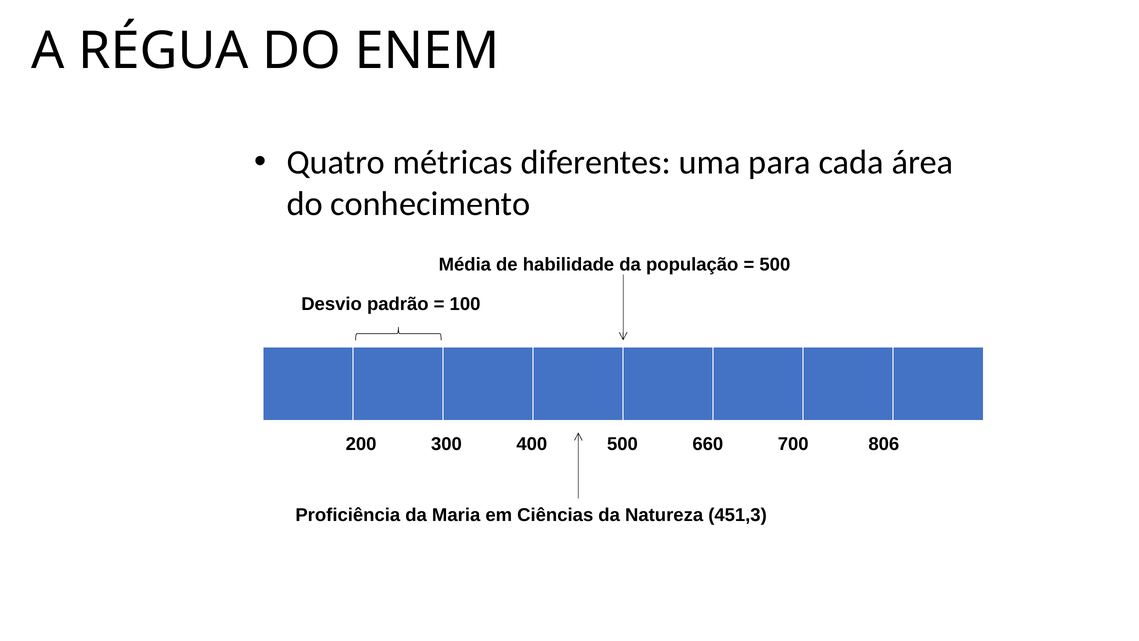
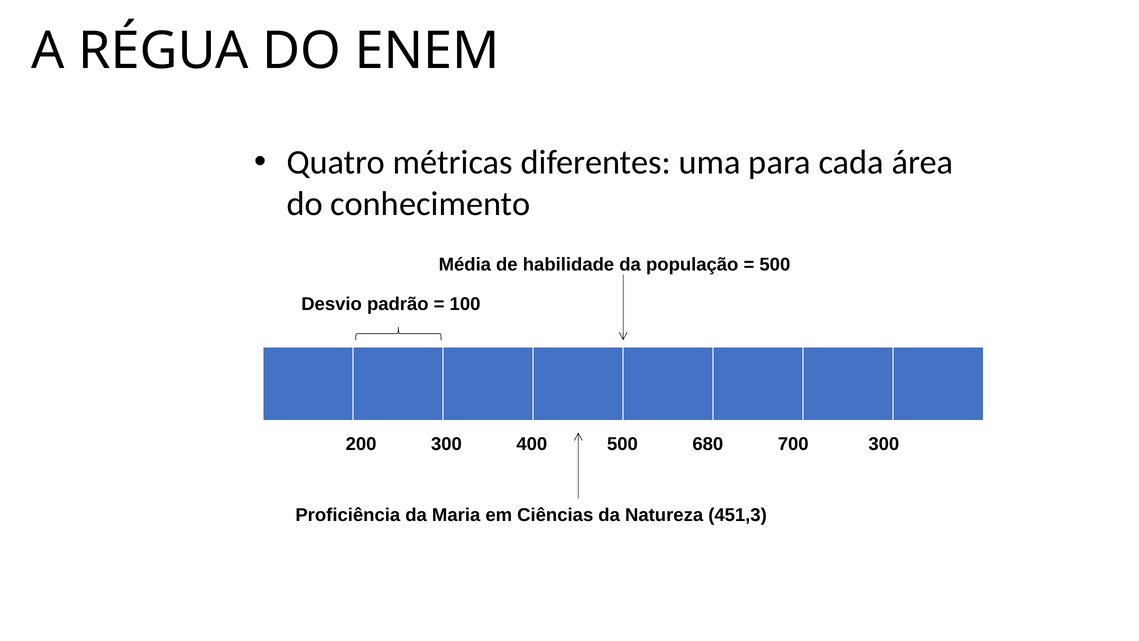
660: 660 -> 680
700 806: 806 -> 300
